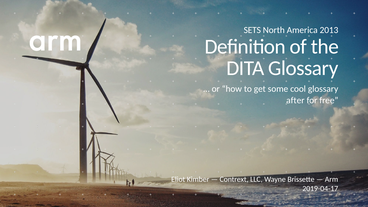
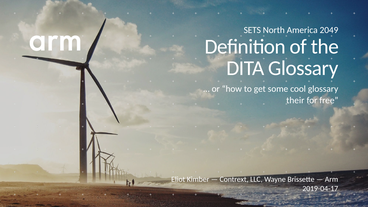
2013: 2013 -> 2049
after: after -> their
